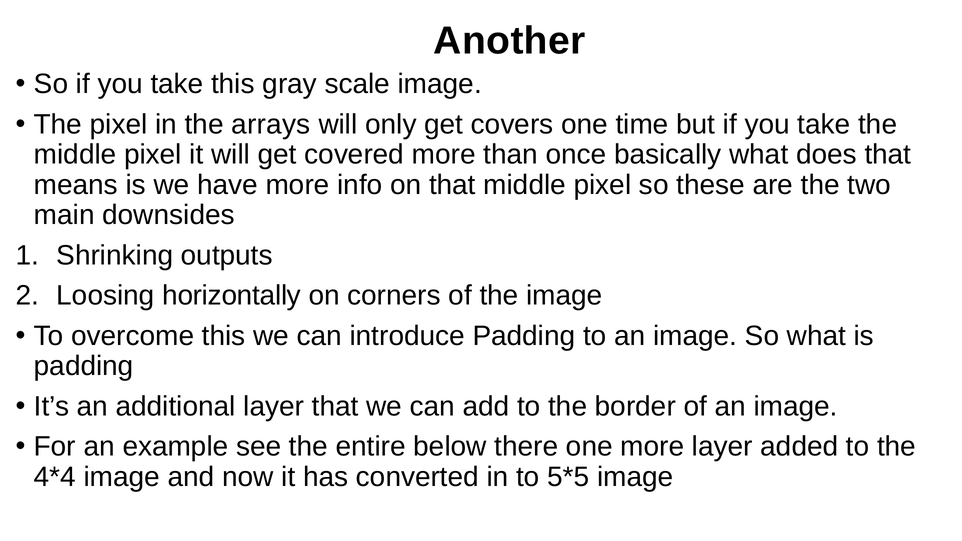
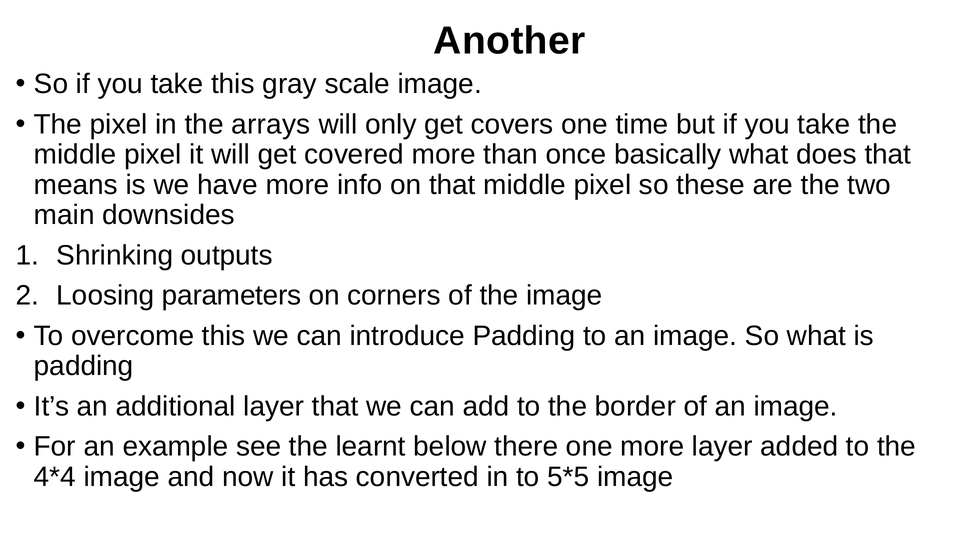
horizontally: horizontally -> parameters
entire: entire -> learnt
